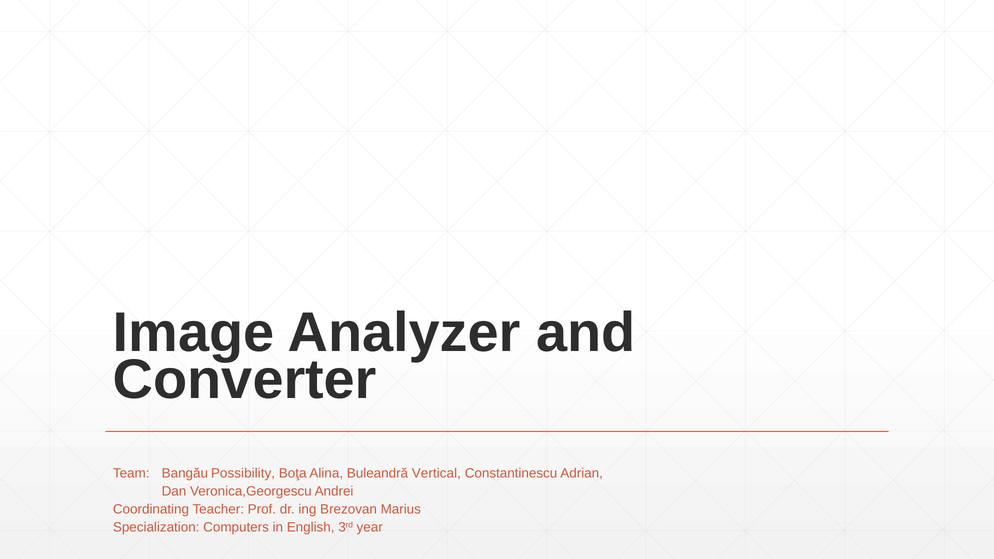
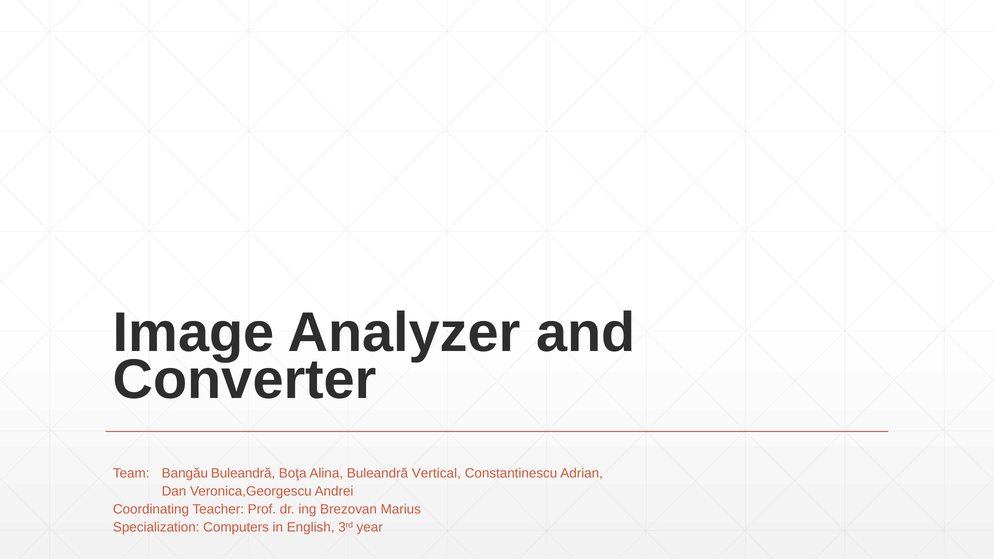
Bangău Possibility: Possibility -> Buleandră
